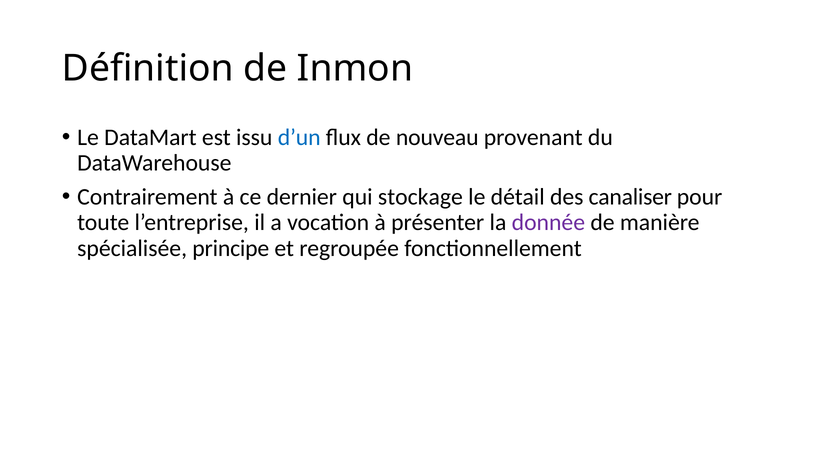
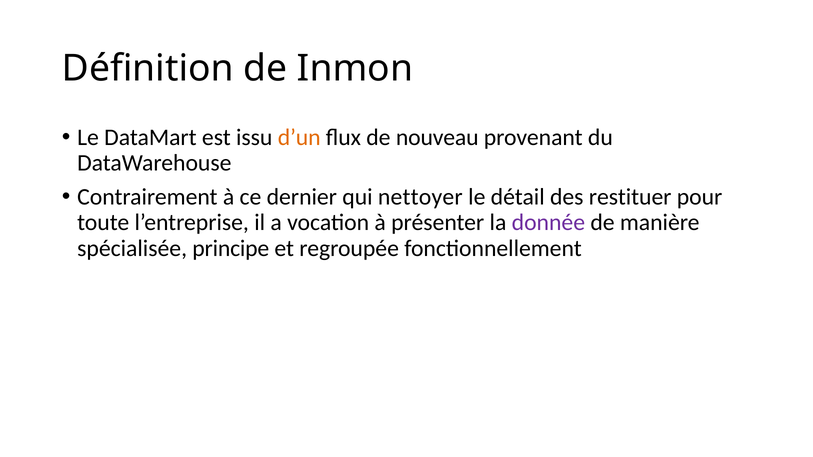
d’un colour: blue -> orange
stockage: stockage -> nettoyer
canaliser: canaliser -> restituer
